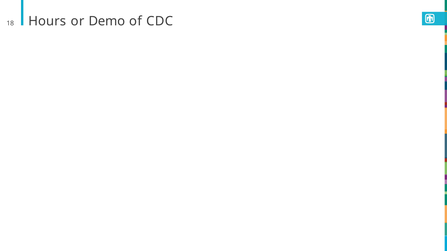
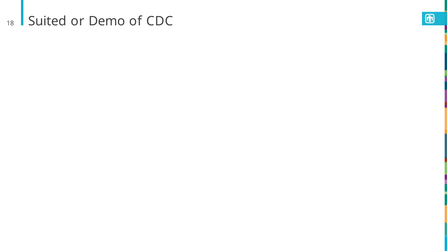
Hours: Hours -> Suited
